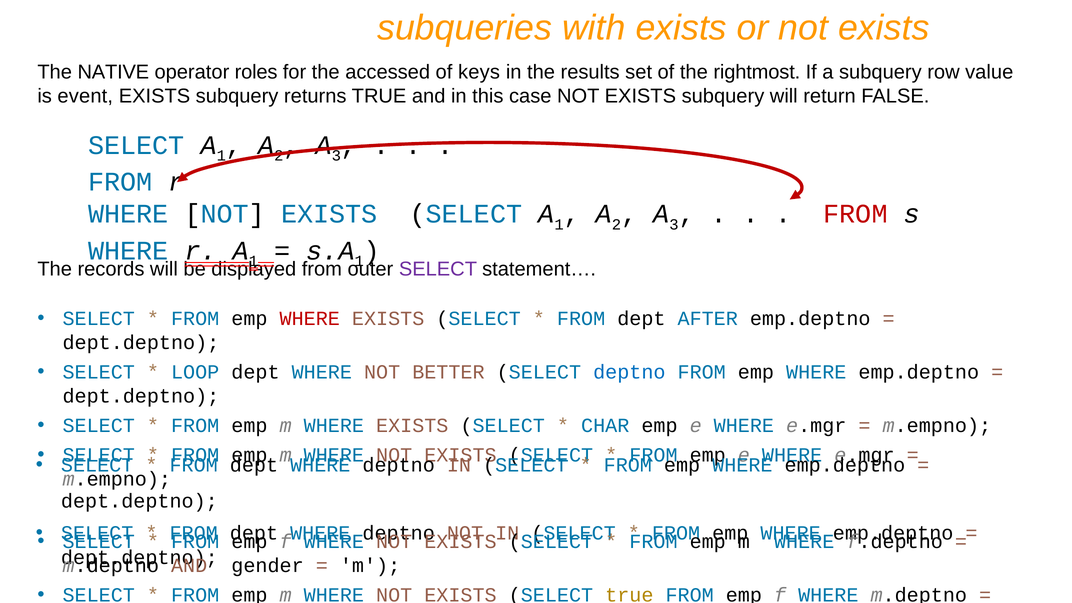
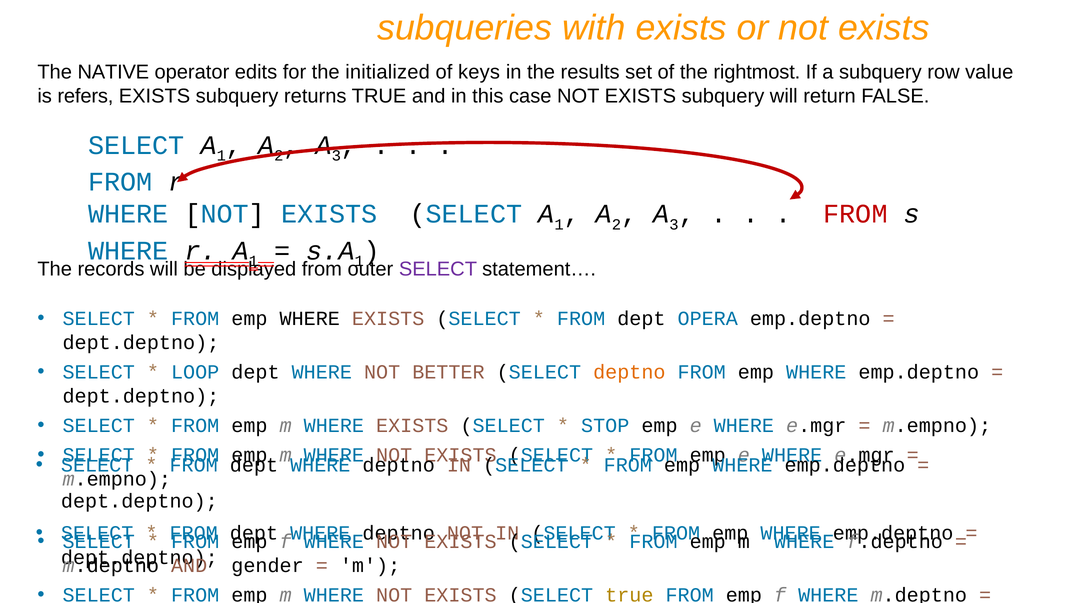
roles: roles -> edits
accessed: accessed -> initialized
event: event -> refers
WHERE at (310, 319) colour: red -> black
AFTER: AFTER -> OPERA
deptno at (629, 372) colour: blue -> orange
CHAR: CHAR -> STOP
